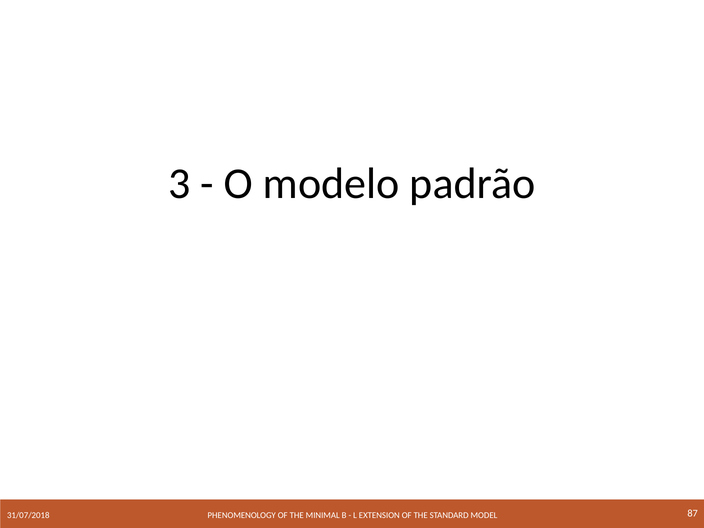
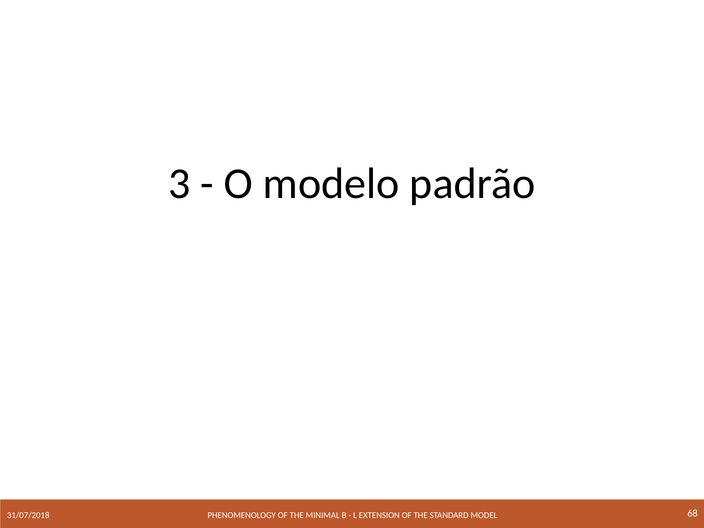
87: 87 -> 68
